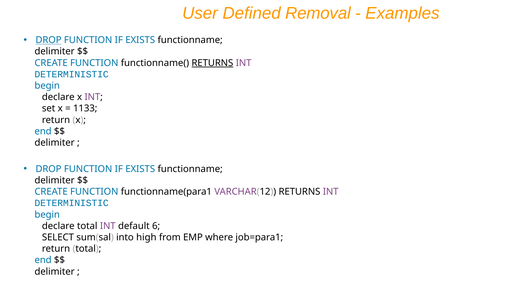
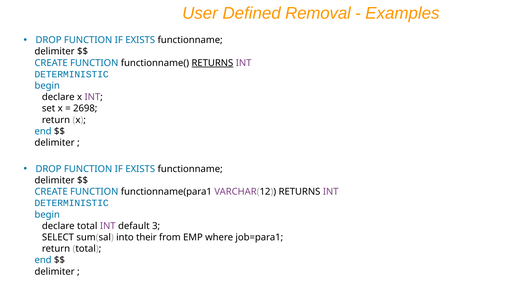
DROP at (49, 40) underline: present -> none
1133: 1133 -> 2698
6: 6 -> 3
high: high -> their
